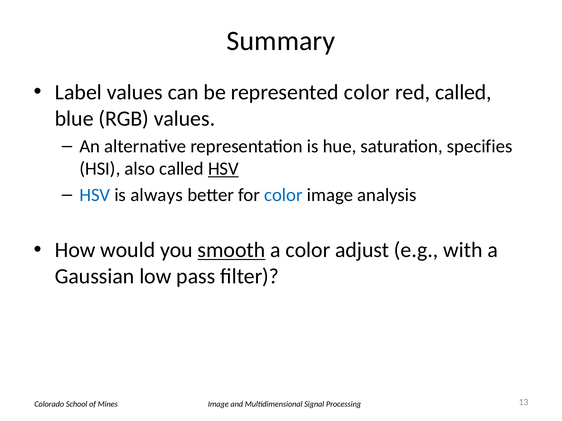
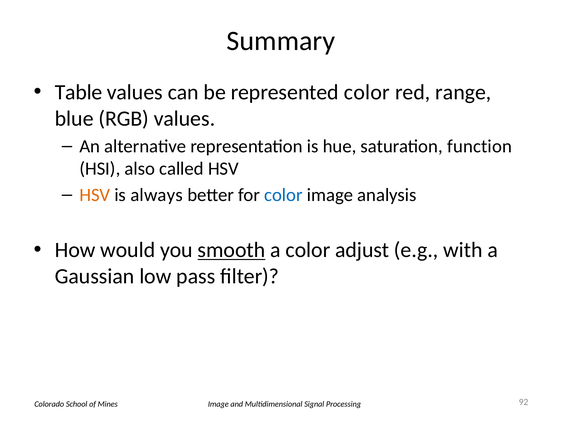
Label: Label -> Table
red called: called -> range
specifies: specifies -> function
HSV at (223, 169) underline: present -> none
HSV at (95, 195) colour: blue -> orange
13: 13 -> 92
